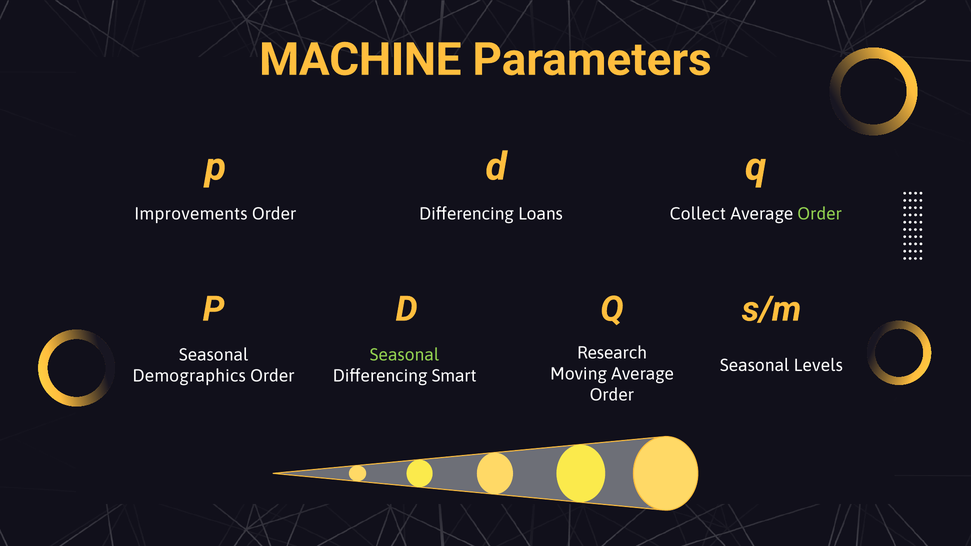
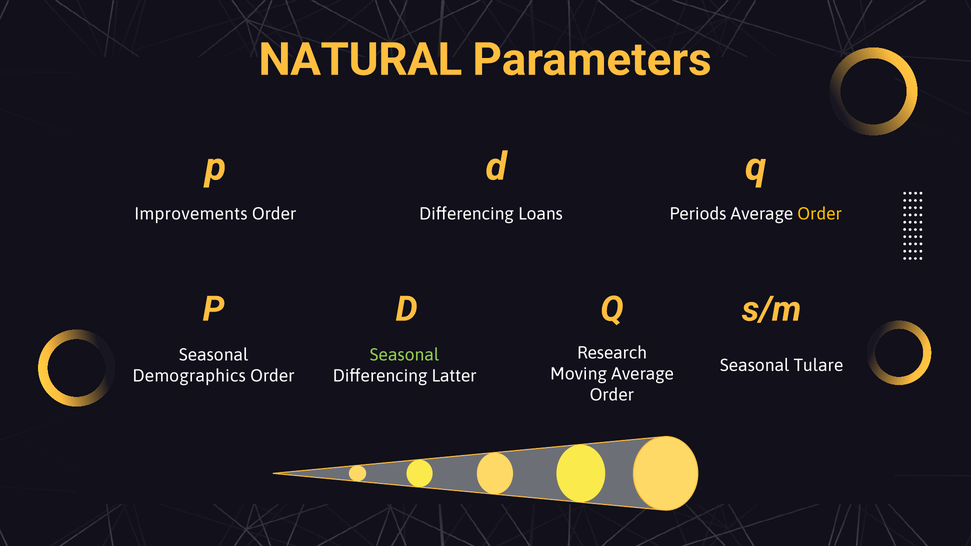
MACHINE: MACHINE -> NATURAL
Collect: Collect -> Periods
Order at (820, 214) colour: light green -> yellow
Levels: Levels -> Tulare
Smart: Smart -> Latter
